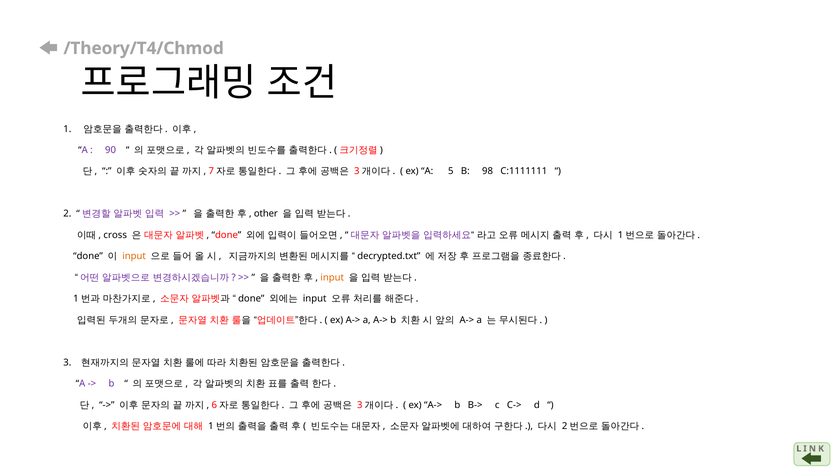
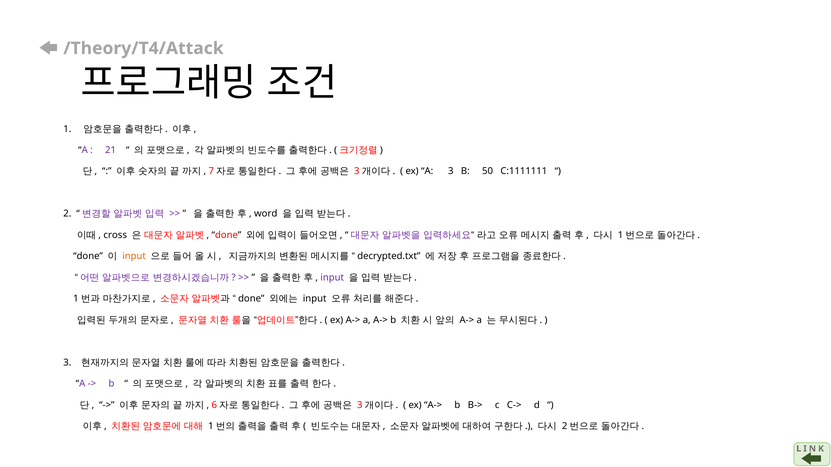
/Theory/T4/Chmod: /Theory/T4/Chmod -> /Theory/T4/Attack
90: 90 -> 21
A 5: 5 -> 3
98: 98 -> 50
other: other -> word
input at (332, 278) colour: orange -> purple
